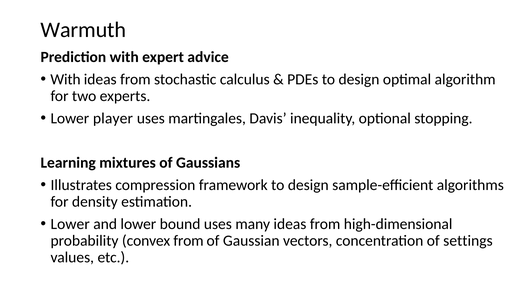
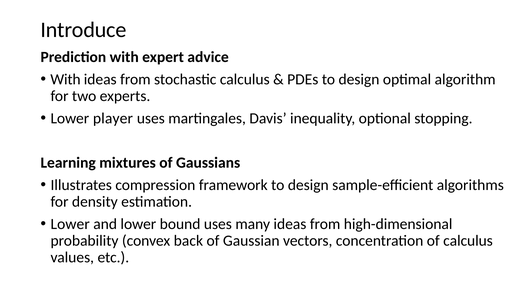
Warmuth: Warmuth -> Introduce
convex from: from -> back
of settings: settings -> calculus
